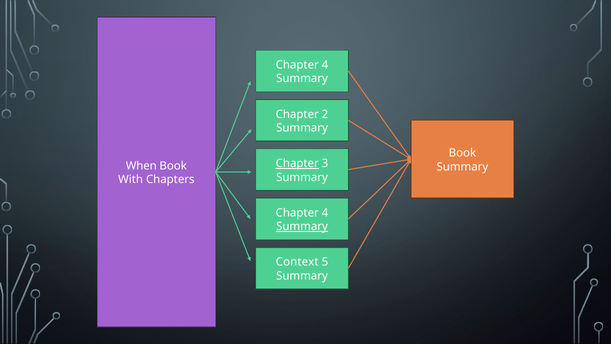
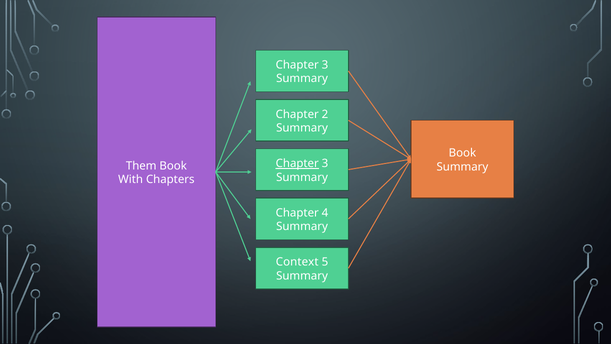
4 at (325, 65): 4 -> 3
When: When -> Them
Summary at (302, 226) underline: present -> none
